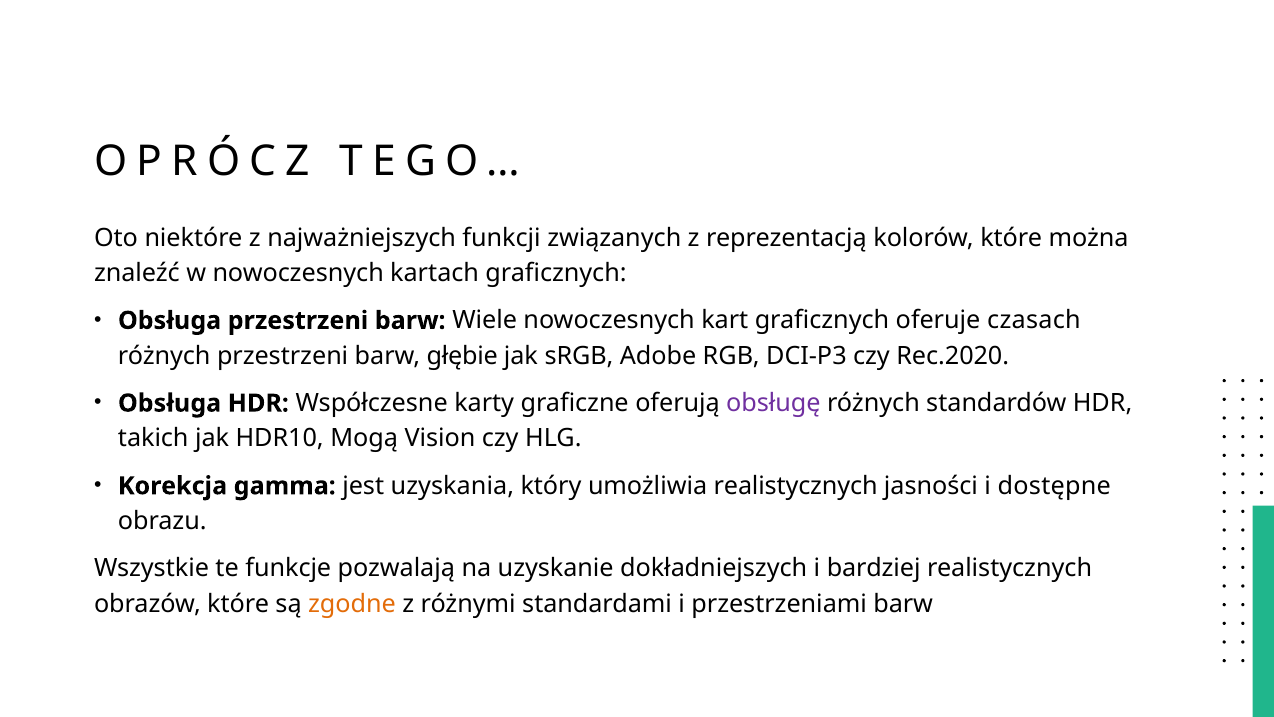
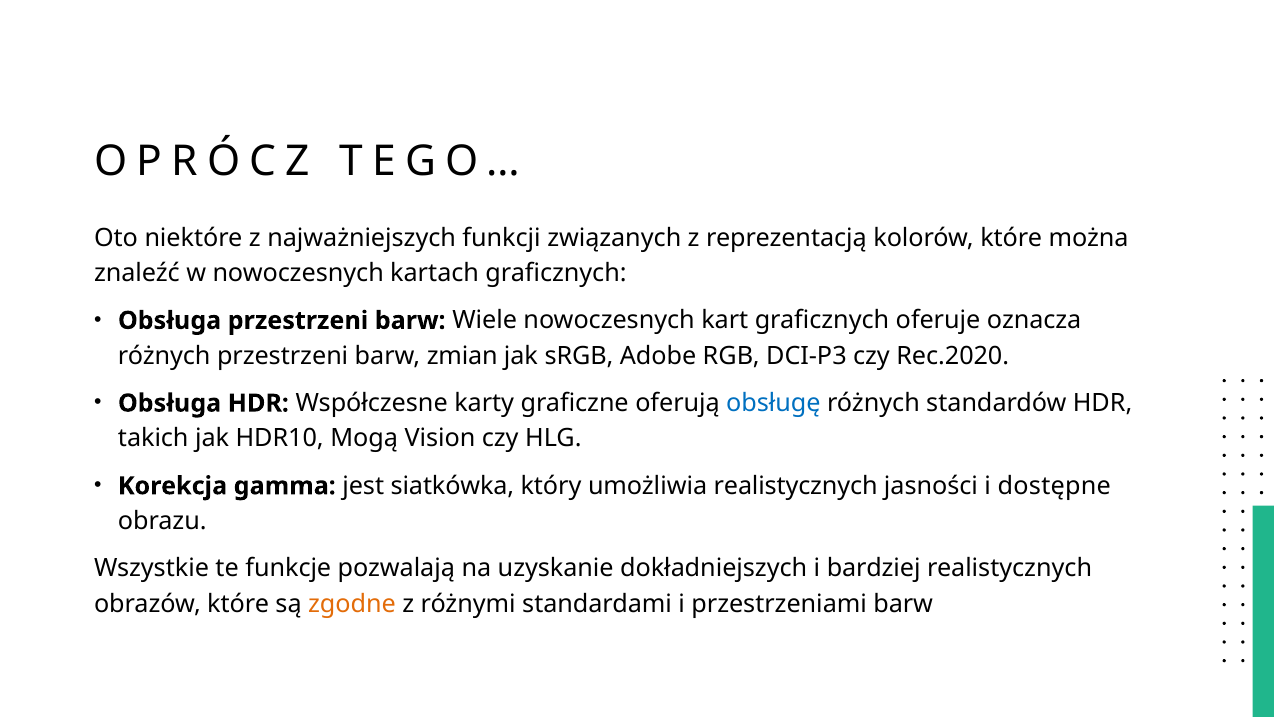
czasach: czasach -> oznacza
głębie: głębie -> zmian
obsługę colour: purple -> blue
uzyskania: uzyskania -> siatkówka
